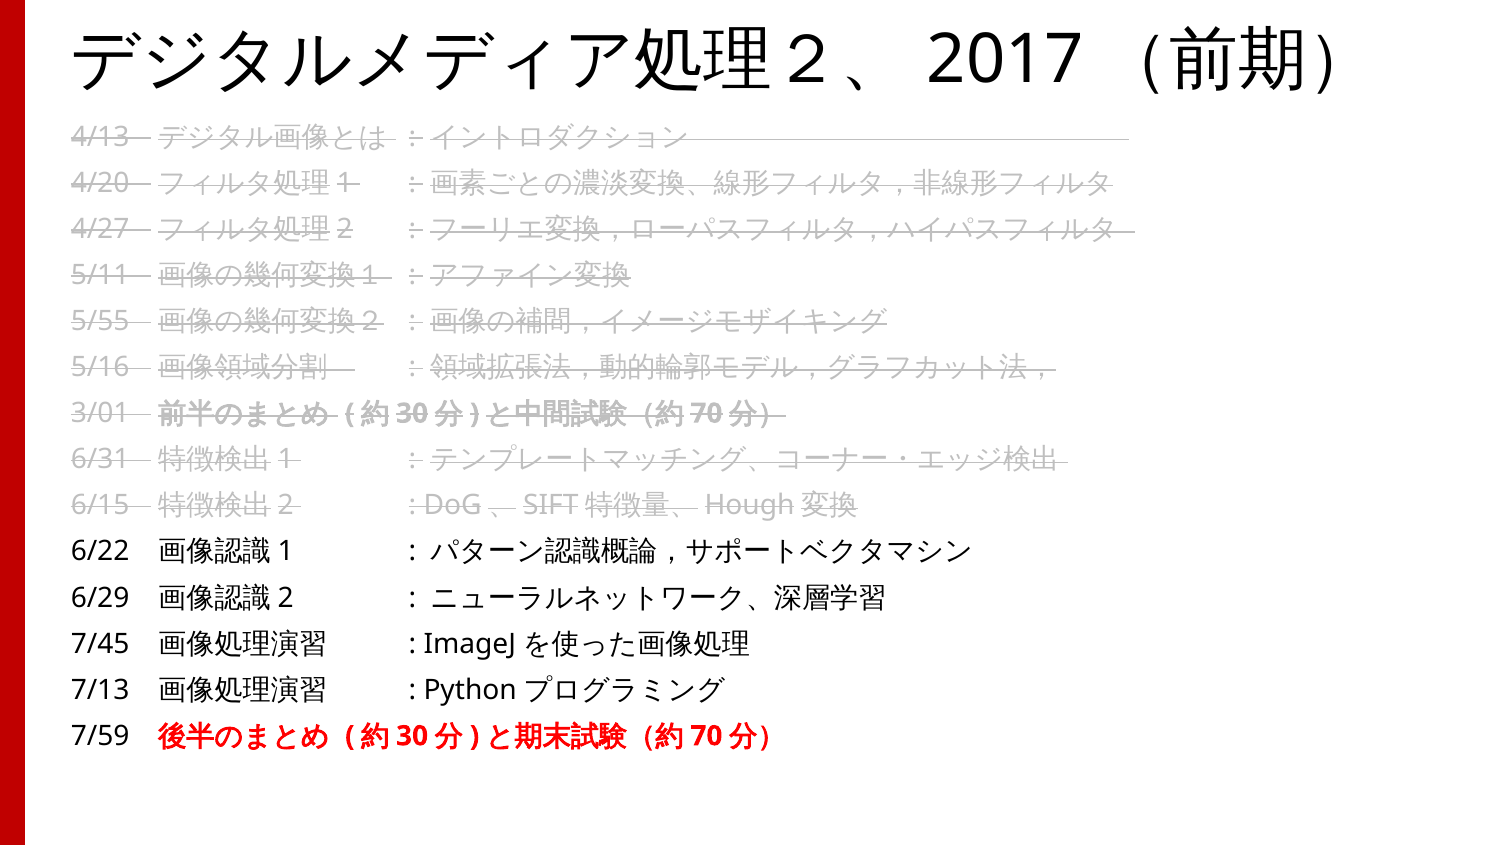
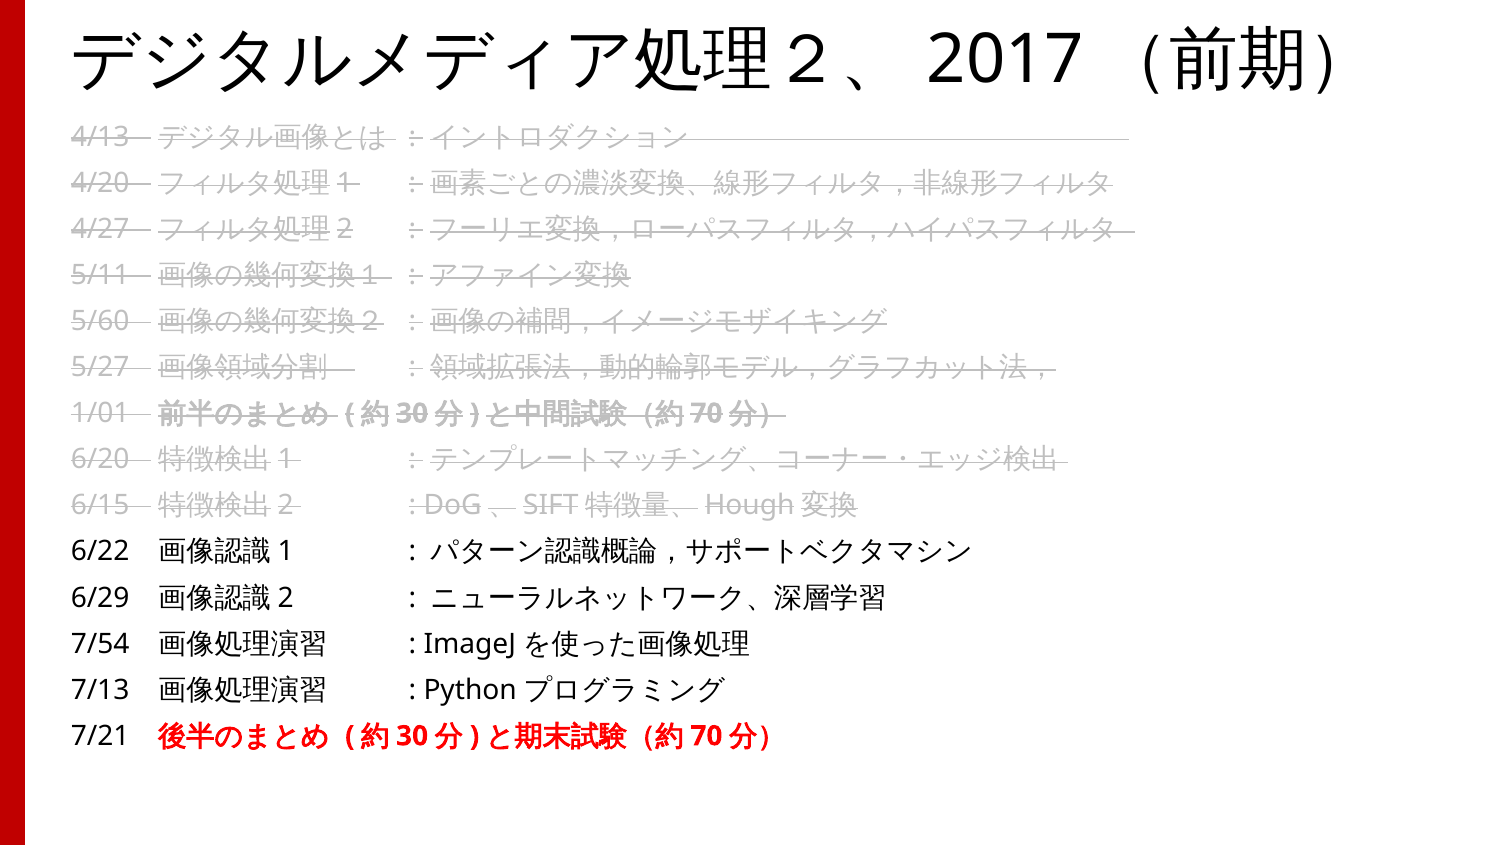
5/55: 5/55 -> 5/60
5/16: 5/16 -> 5/27
3/01: 3/01 -> 1/01
6/31: 6/31 -> 6/20
7/45: 7/45 -> 7/54
7/59: 7/59 -> 7/21
